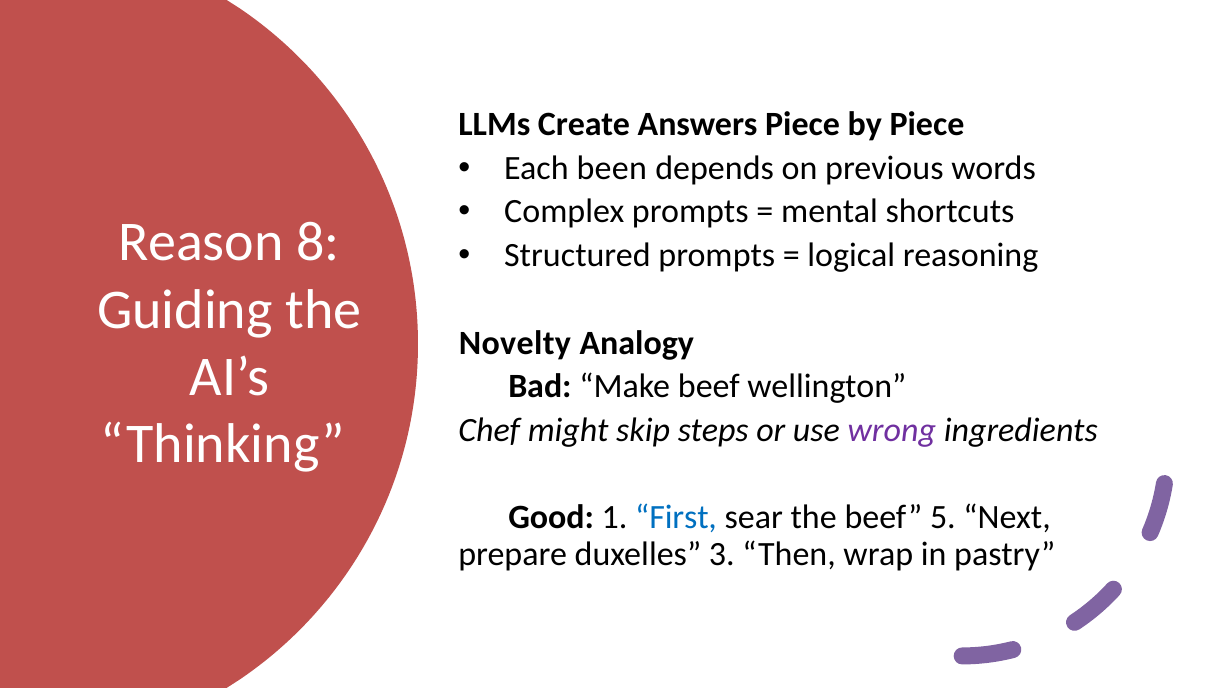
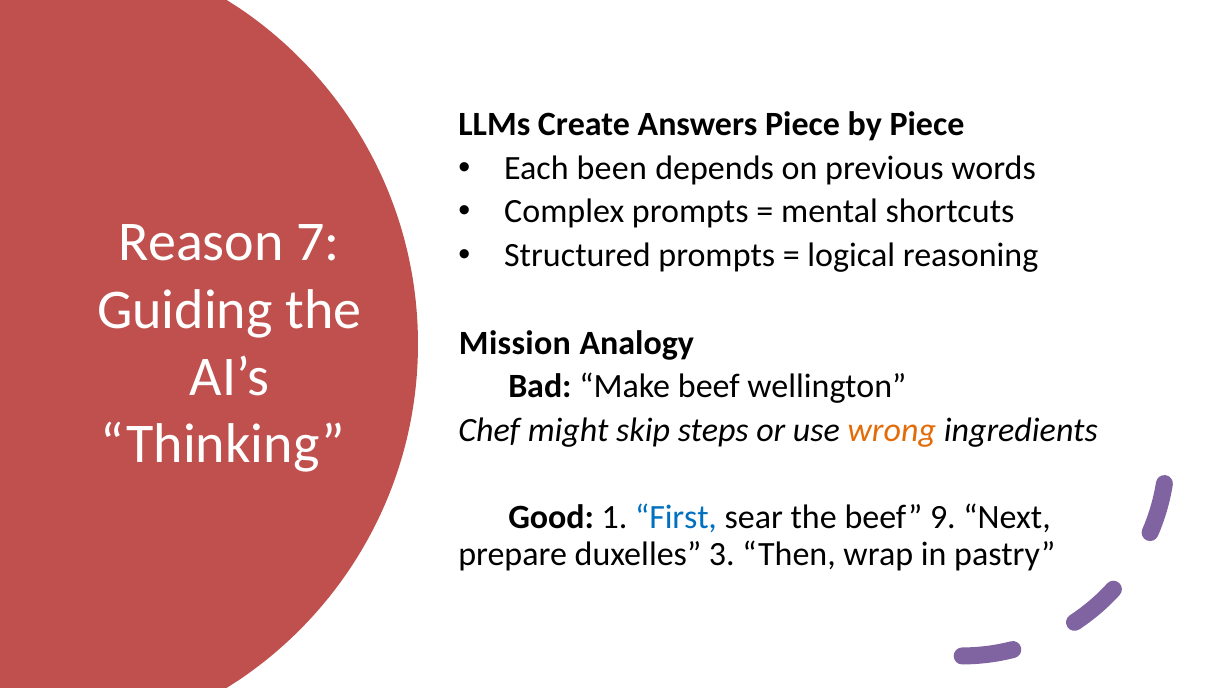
8: 8 -> 7
Novelty: Novelty -> Mission
wrong colour: purple -> orange
5: 5 -> 9
